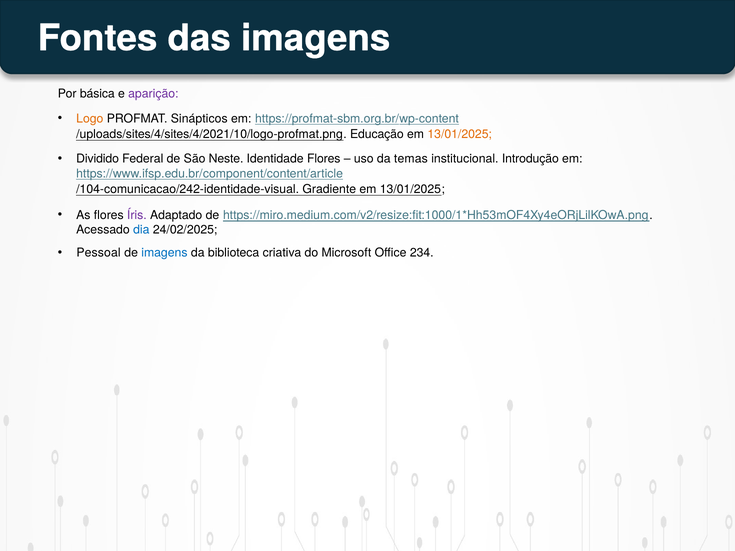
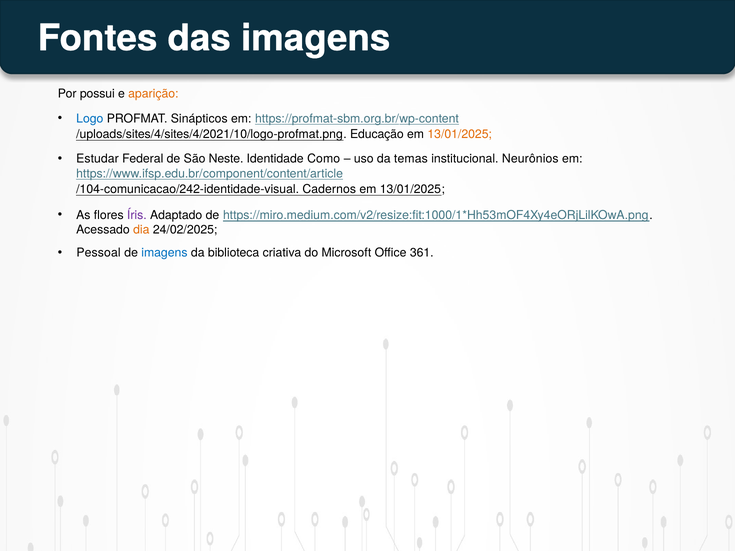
básica: básica -> possui
aparição colour: purple -> orange
Logo colour: orange -> blue
Dividido: Dividido -> Estudar
Identidade Flores: Flores -> Como
Introdução: Introdução -> Neurônios
Gradiente: Gradiente -> Cadernos
dia colour: blue -> orange
234: 234 -> 361
